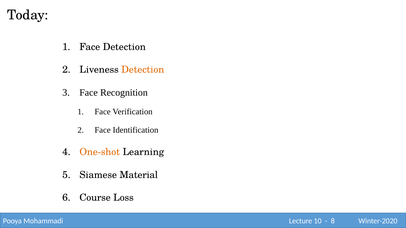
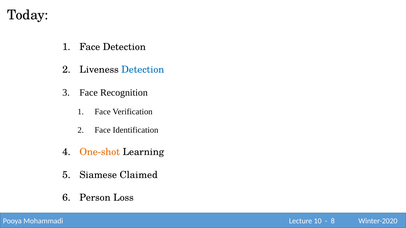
Detection at (143, 70) colour: orange -> blue
Material: Material -> Claimed
Course: Course -> Person
